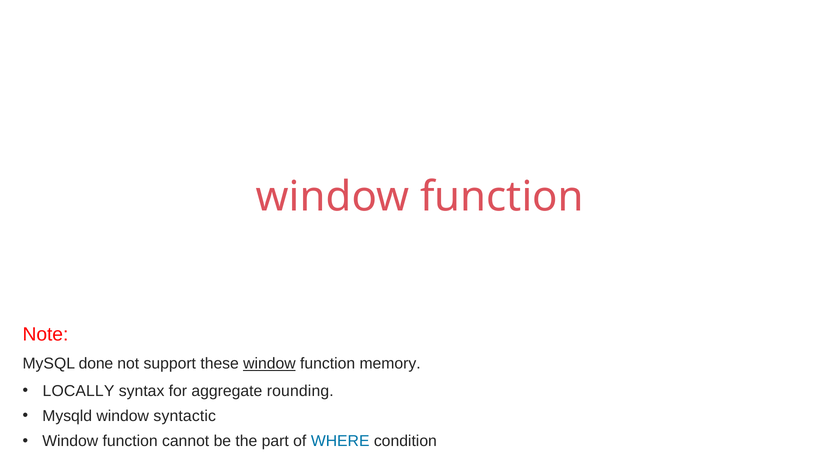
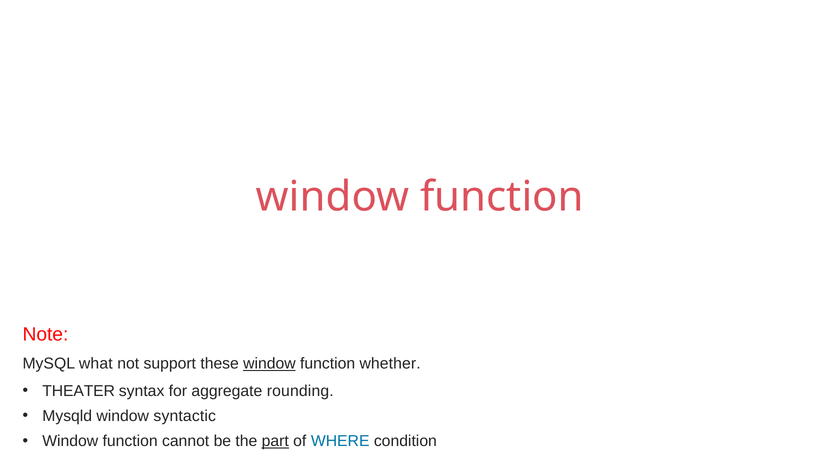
done: done -> what
memory: memory -> whether
LOCALLY: LOCALLY -> THEATER
part underline: none -> present
